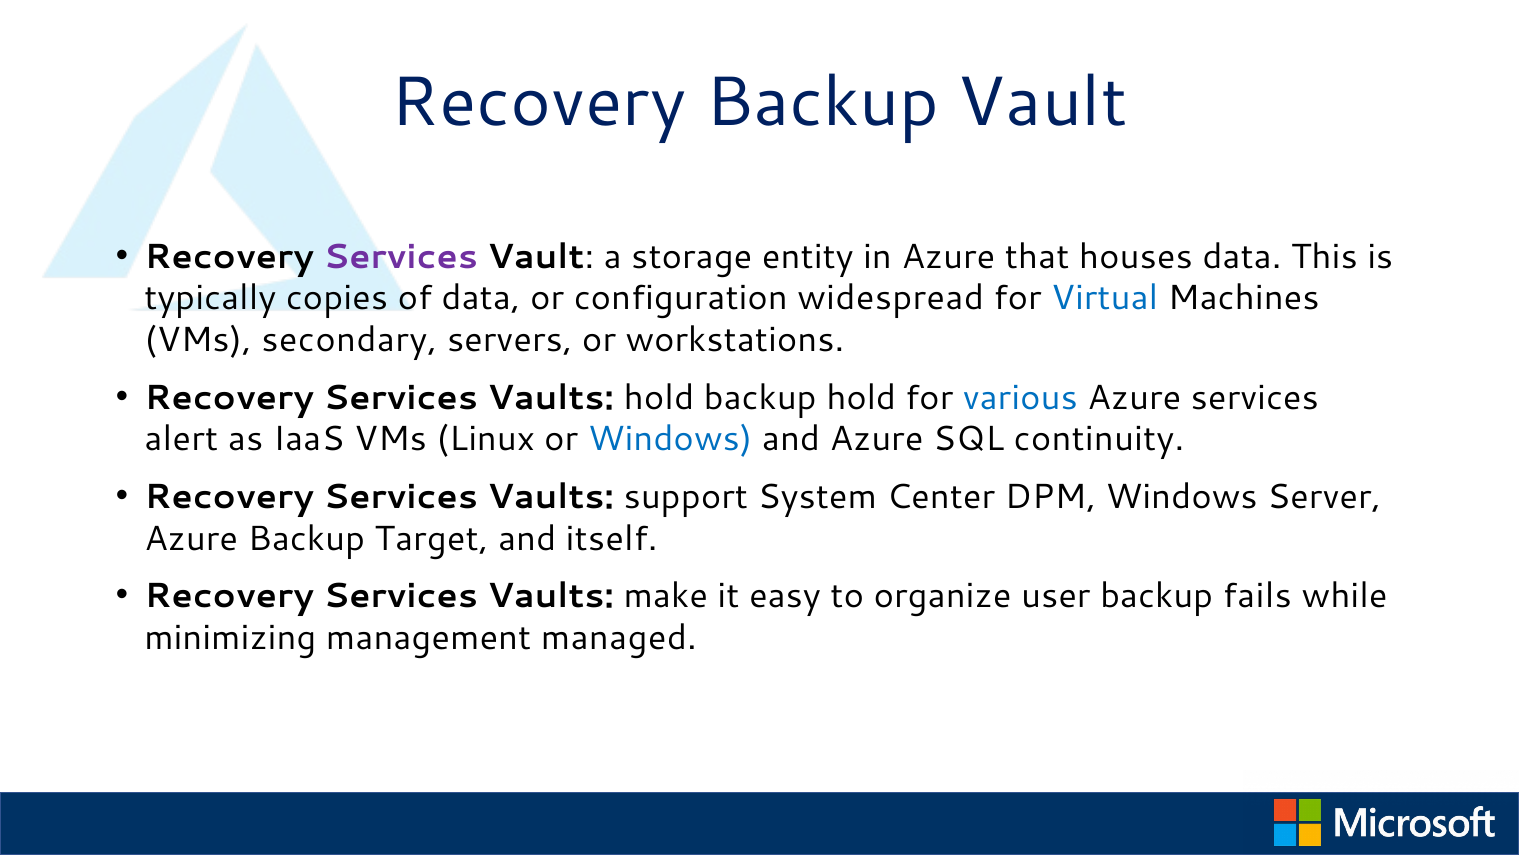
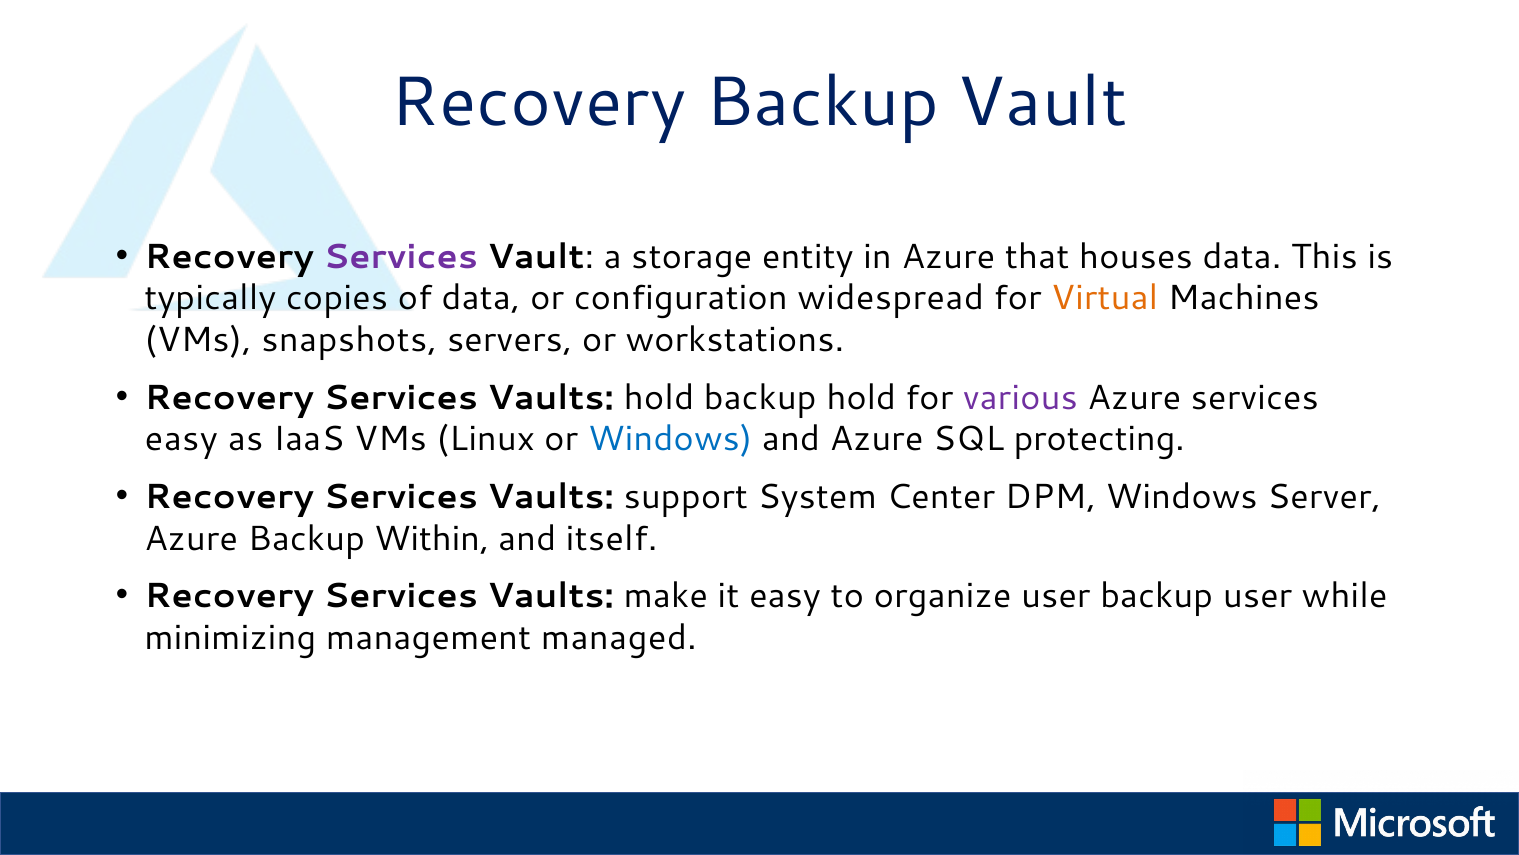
Virtual colour: blue -> orange
secondary: secondary -> snapshots
various colour: blue -> purple
alert at (181, 439): alert -> easy
continuity: continuity -> protecting
Target: Target -> Within
backup fails: fails -> user
